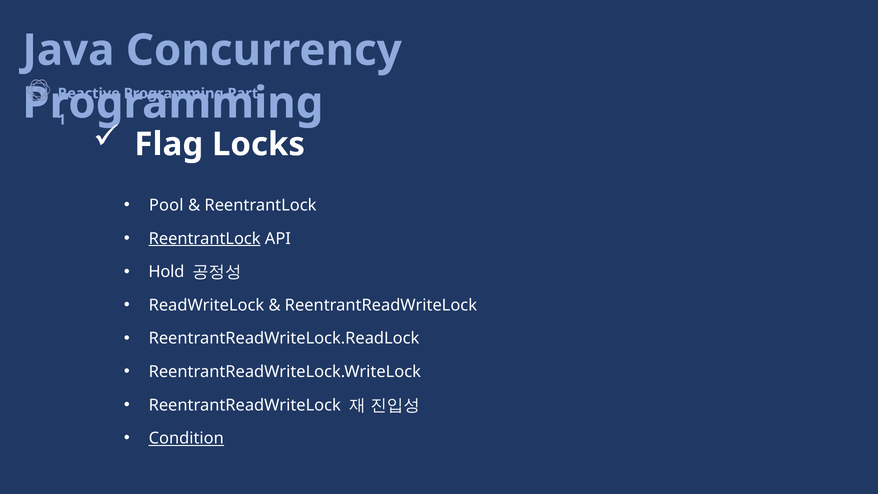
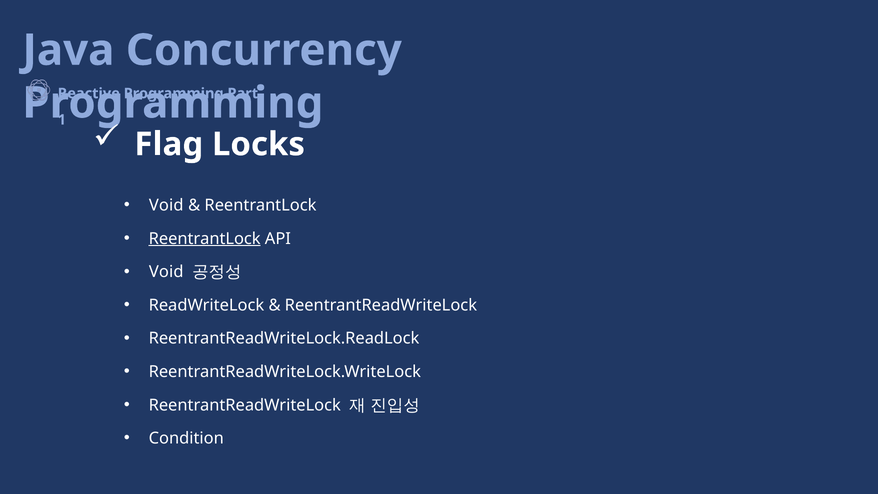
Pool at (166, 205): Pool -> Void
Hold at (166, 272): Hold -> Void
Condition underline: present -> none
